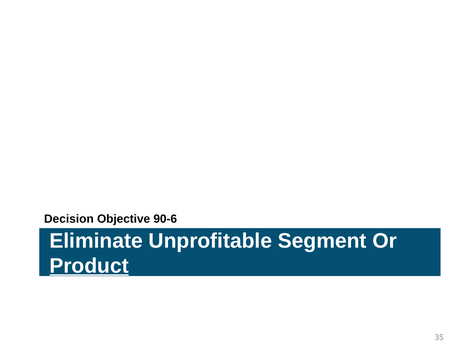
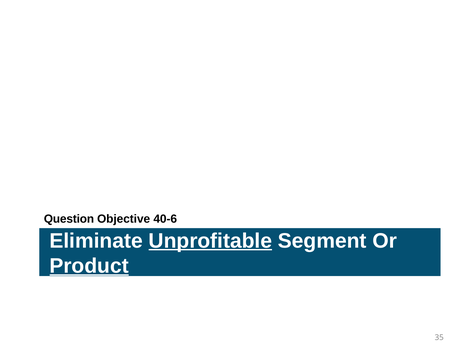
Decision: Decision -> Question
90-6: 90-6 -> 40-6
Unprofitable underline: none -> present
